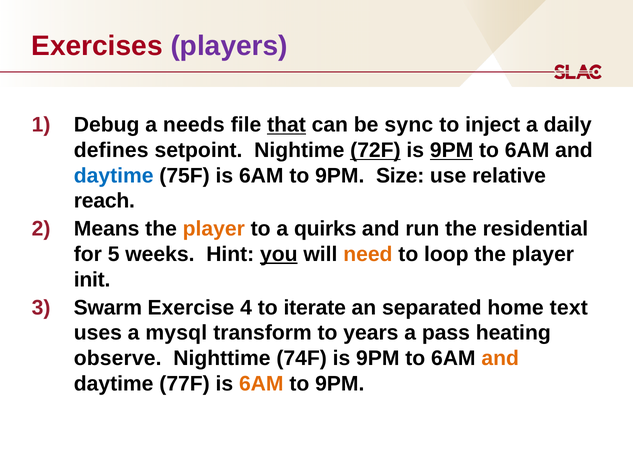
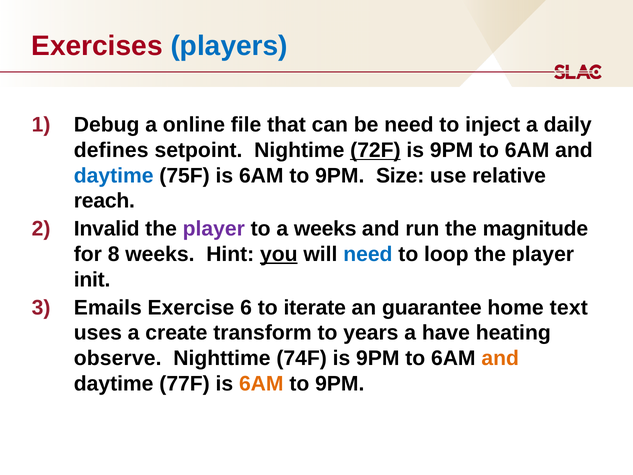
players colour: purple -> blue
needs: needs -> online
that underline: present -> none
be sync: sync -> need
9PM at (452, 150) underline: present -> none
Means: Means -> Invalid
player at (214, 229) colour: orange -> purple
a quirks: quirks -> weeks
residential: residential -> magnitude
5: 5 -> 8
need at (368, 254) colour: orange -> blue
Swarm: Swarm -> Emails
4: 4 -> 6
separated: separated -> guarantee
mysql: mysql -> create
pass: pass -> have
